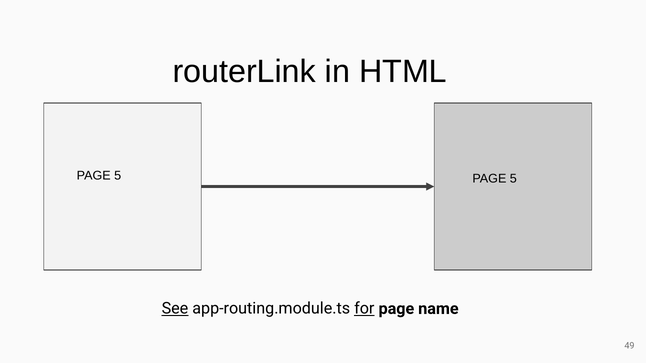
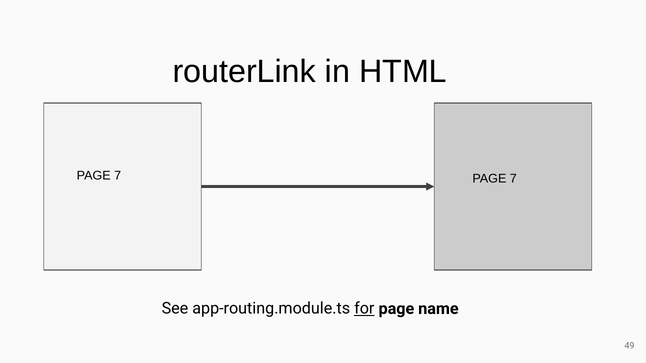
5 at (118, 176): 5 -> 7
5 at (513, 179): 5 -> 7
See underline: present -> none
